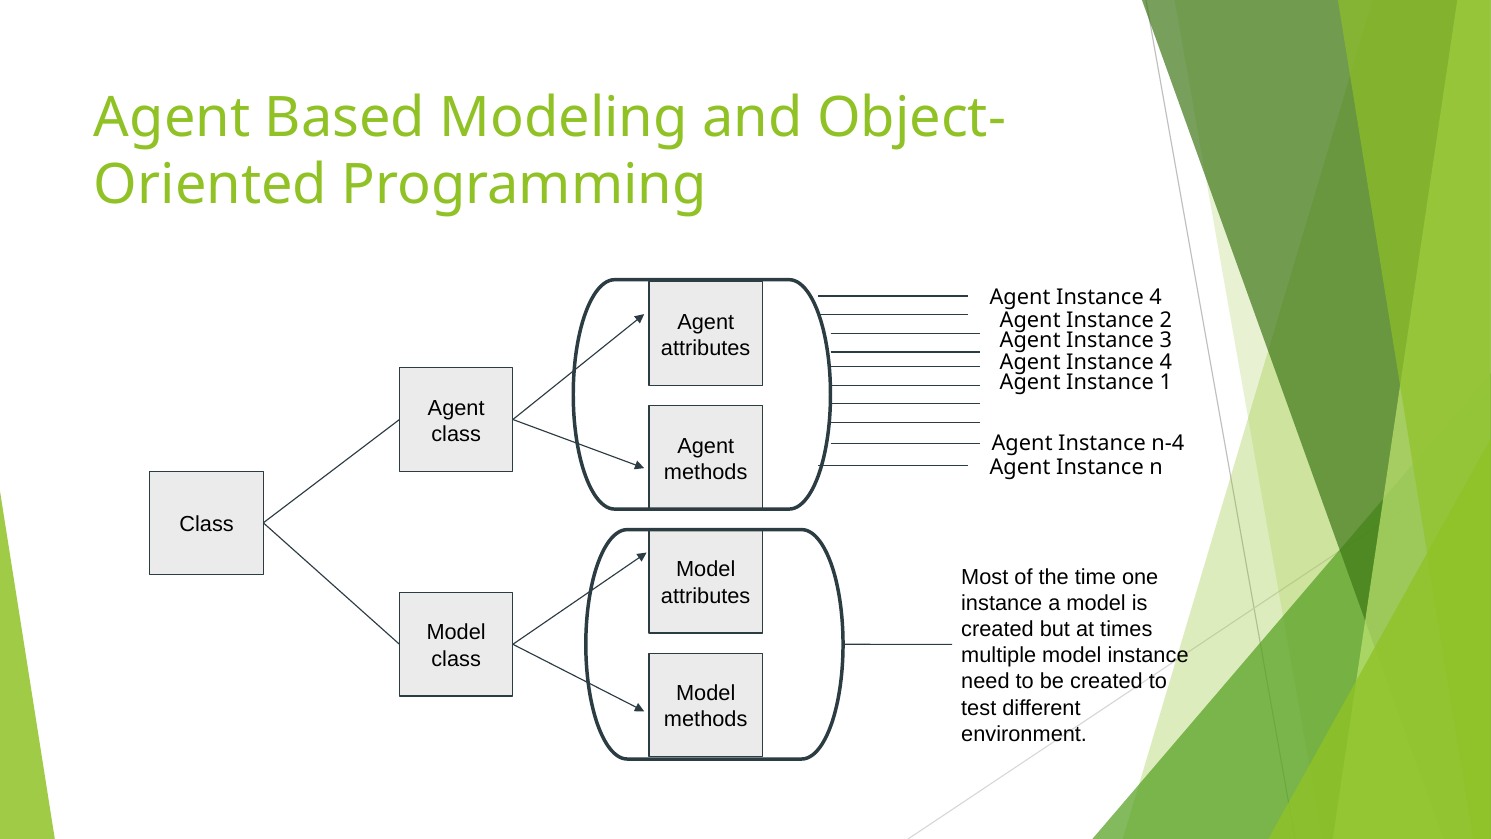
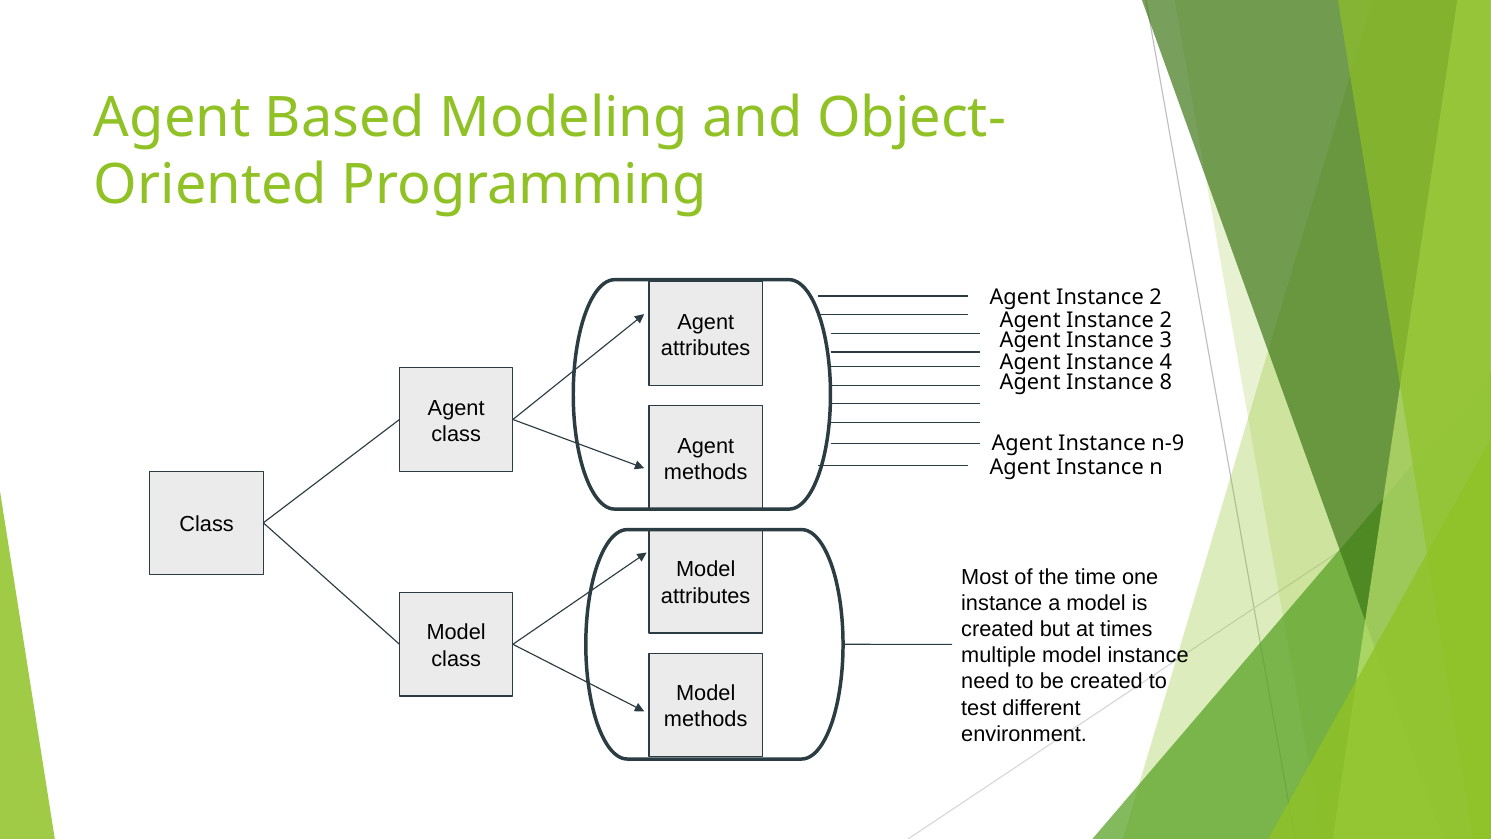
4 at (1156, 297): 4 -> 2
1: 1 -> 8
n-4: n-4 -> n-9
